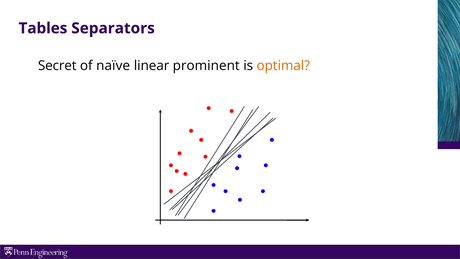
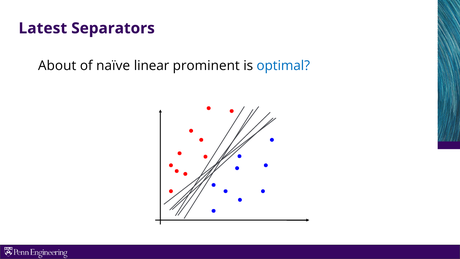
Tables: Tables -> Latest
Secret: Secret -> About
optimal colour: orange -> blue
